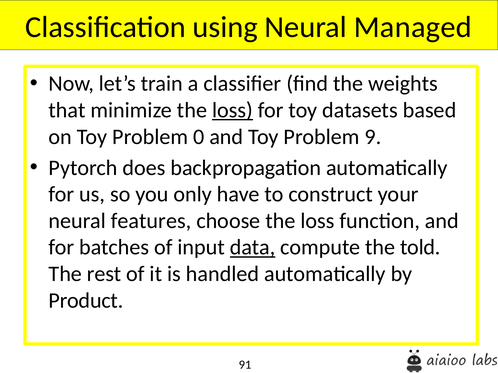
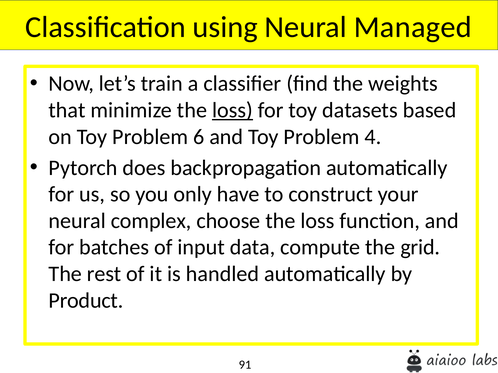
0: 0 -> 6
9: 9 -> 4
features: features -> complex
data underline: present -> none
told: told -> grid
